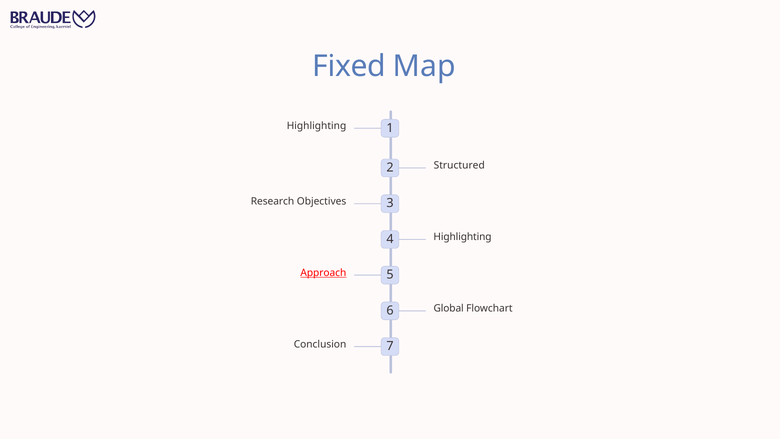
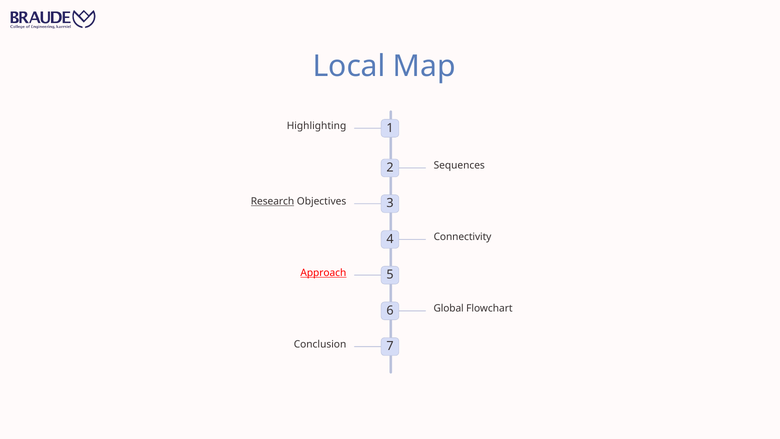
Fixed: Fixed -> Local
Structured: Structured -> Sequences
Research underline: none -> present
4 Highlighting: Highlighting -> Connectivity
